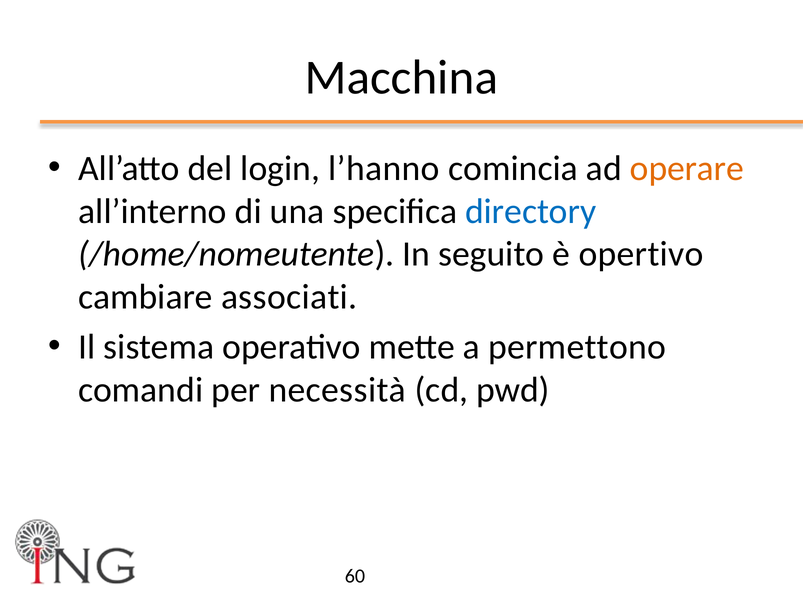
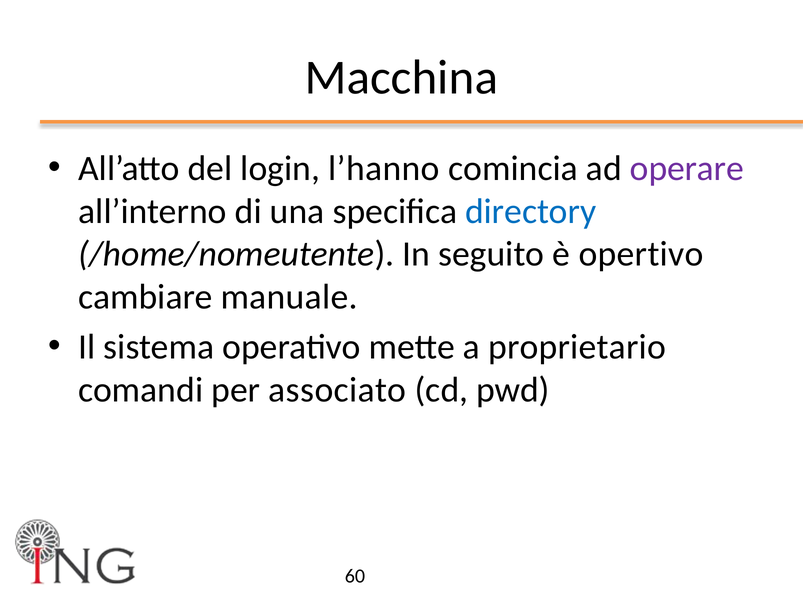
operare colour: orange -> purple
associati: associati -> manuale
permettono: permettono -> proprietario
necessità: necessità -> associato
